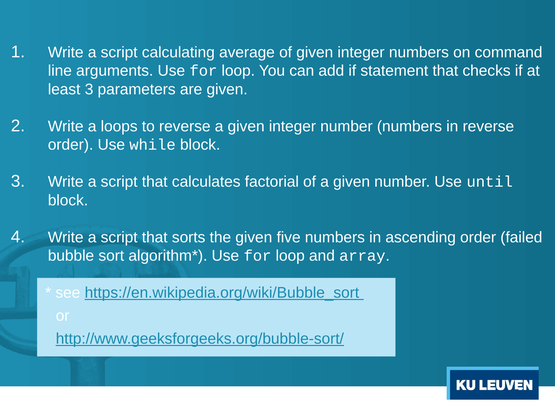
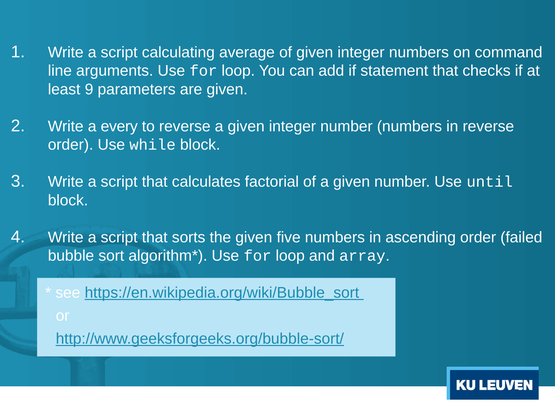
least 3: 3 -> 9
loops: loops -> every
